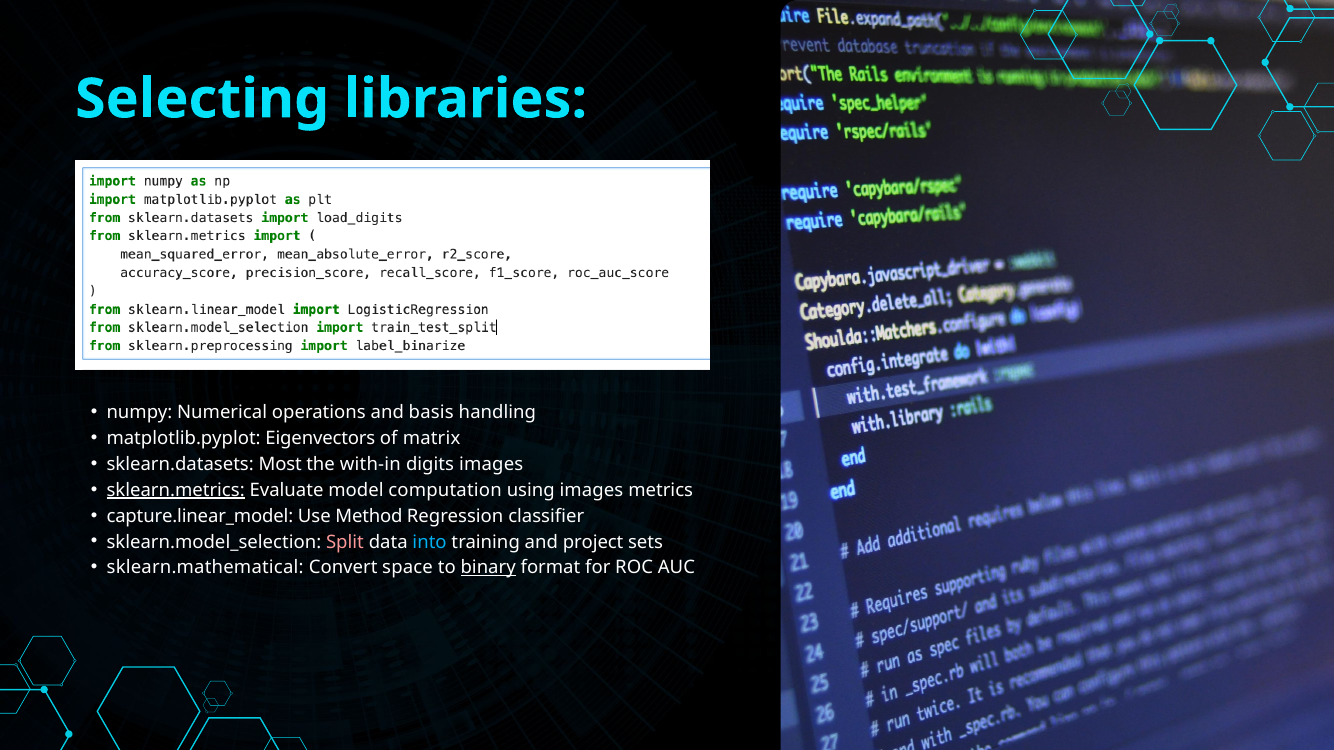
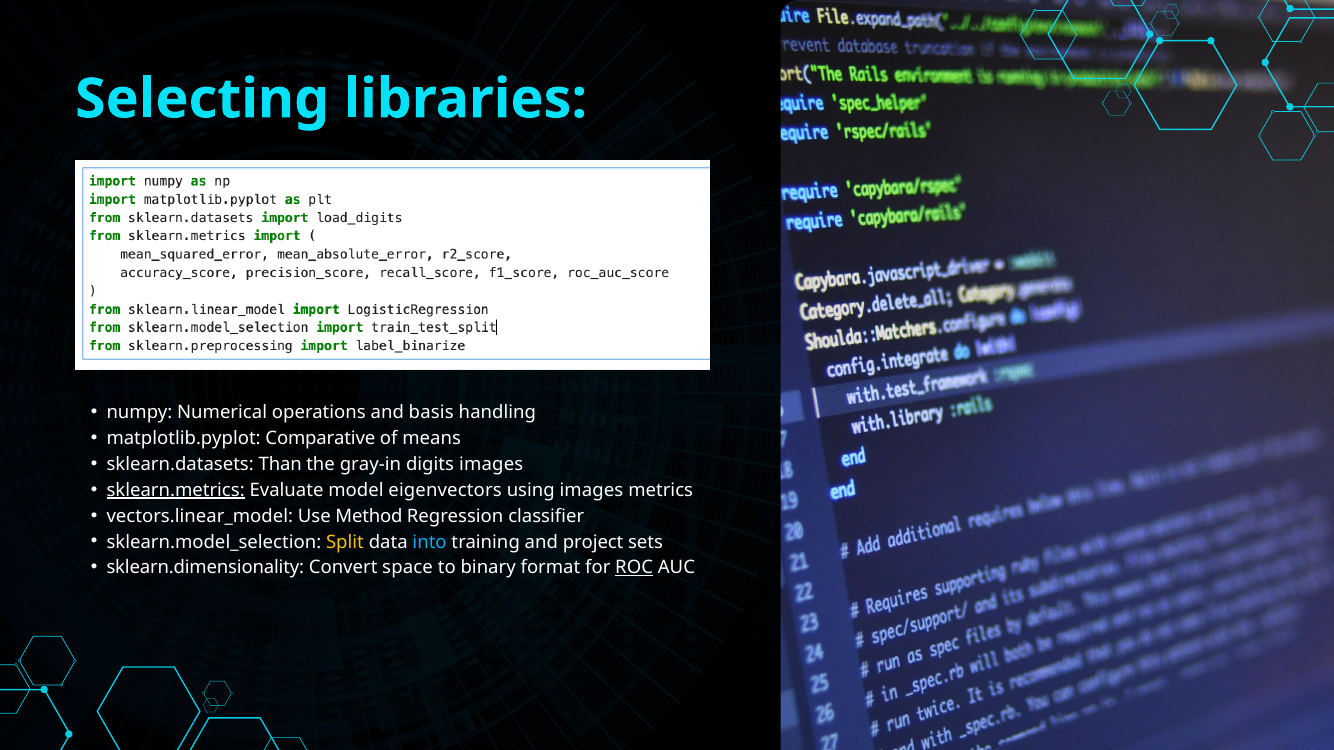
Eigenvectors: Eigenvectors -> Comparative
matrix: matrix -> means
Most: Most -> Than
with-in: with-in -> gray-in
computation: computation -> eigenvectors
capture.linear_model: capture.linear_model -> vectors.linear_model
Split colour: pink -> yellow
sklearn.mathematical: sklearn.mathematical -> sklearn.dimensionality
binary underline: present -> none
ROC underline: none -> present
